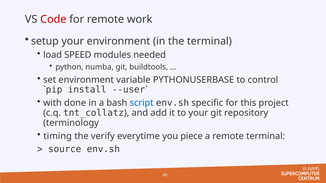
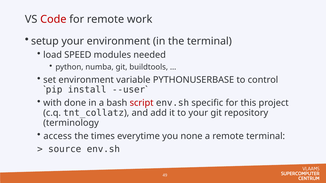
script colour: blue -> red
timing: timing -> access
verify: verify -> times
piece: piece -> none
